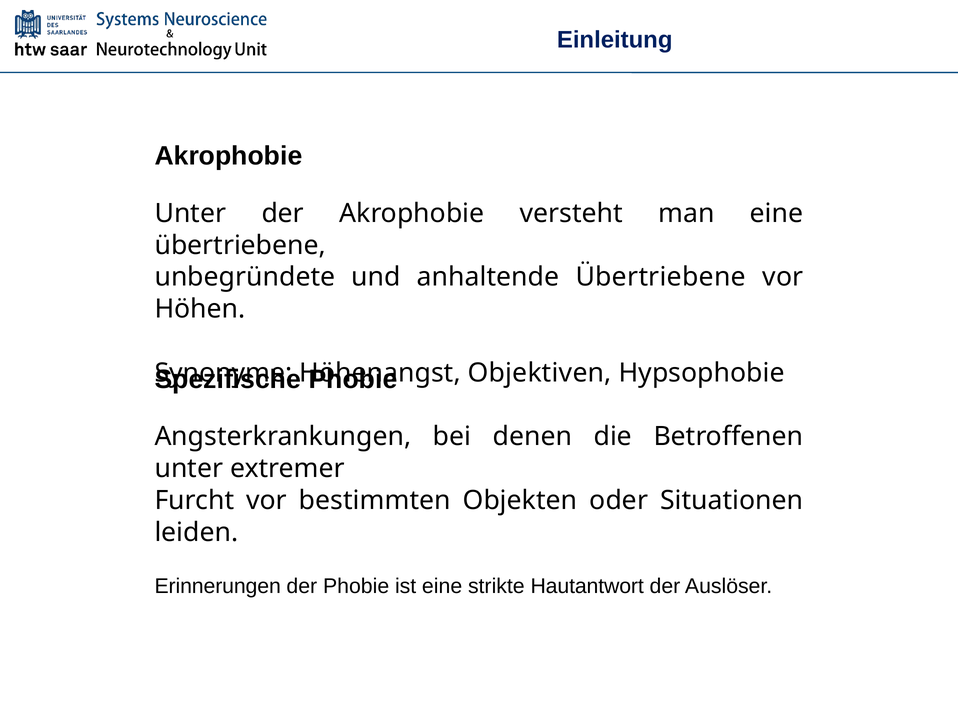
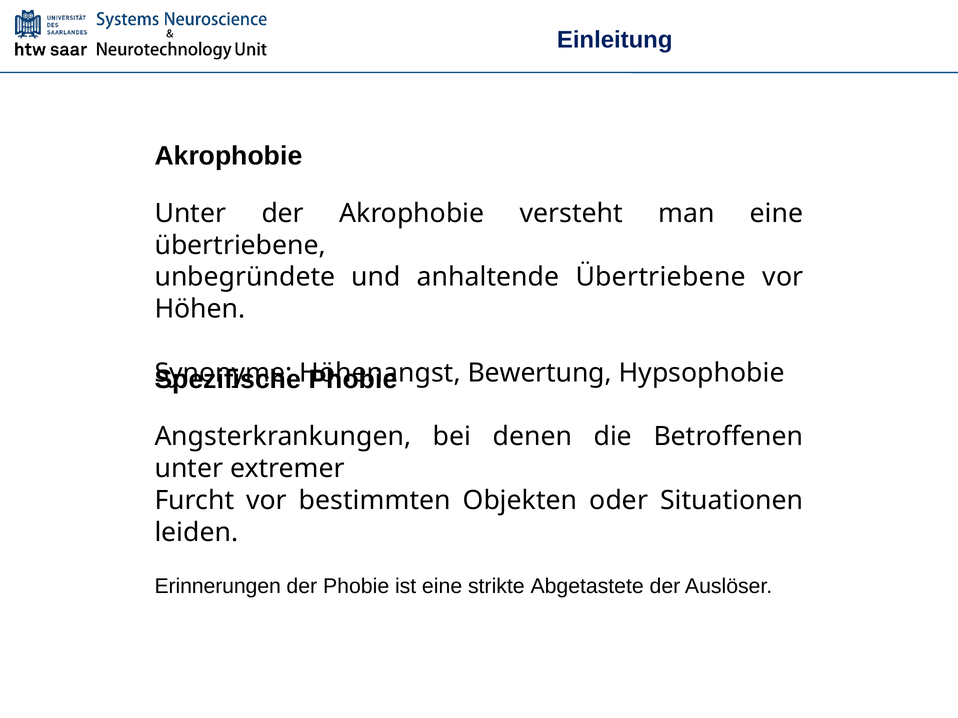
Objektiven: Objektiven -> Bewertung
Hautantwort: Hautantwort -> Abgetastete
